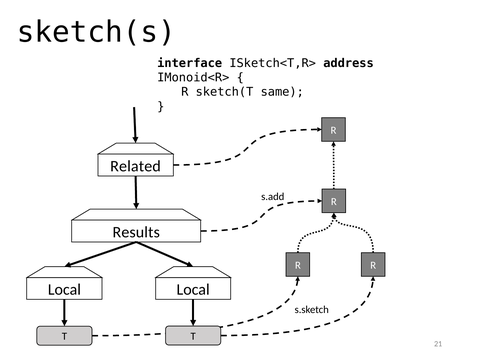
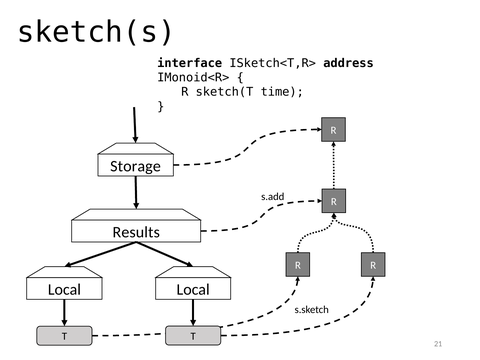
same: same -> time
Related: Related -> Storage
